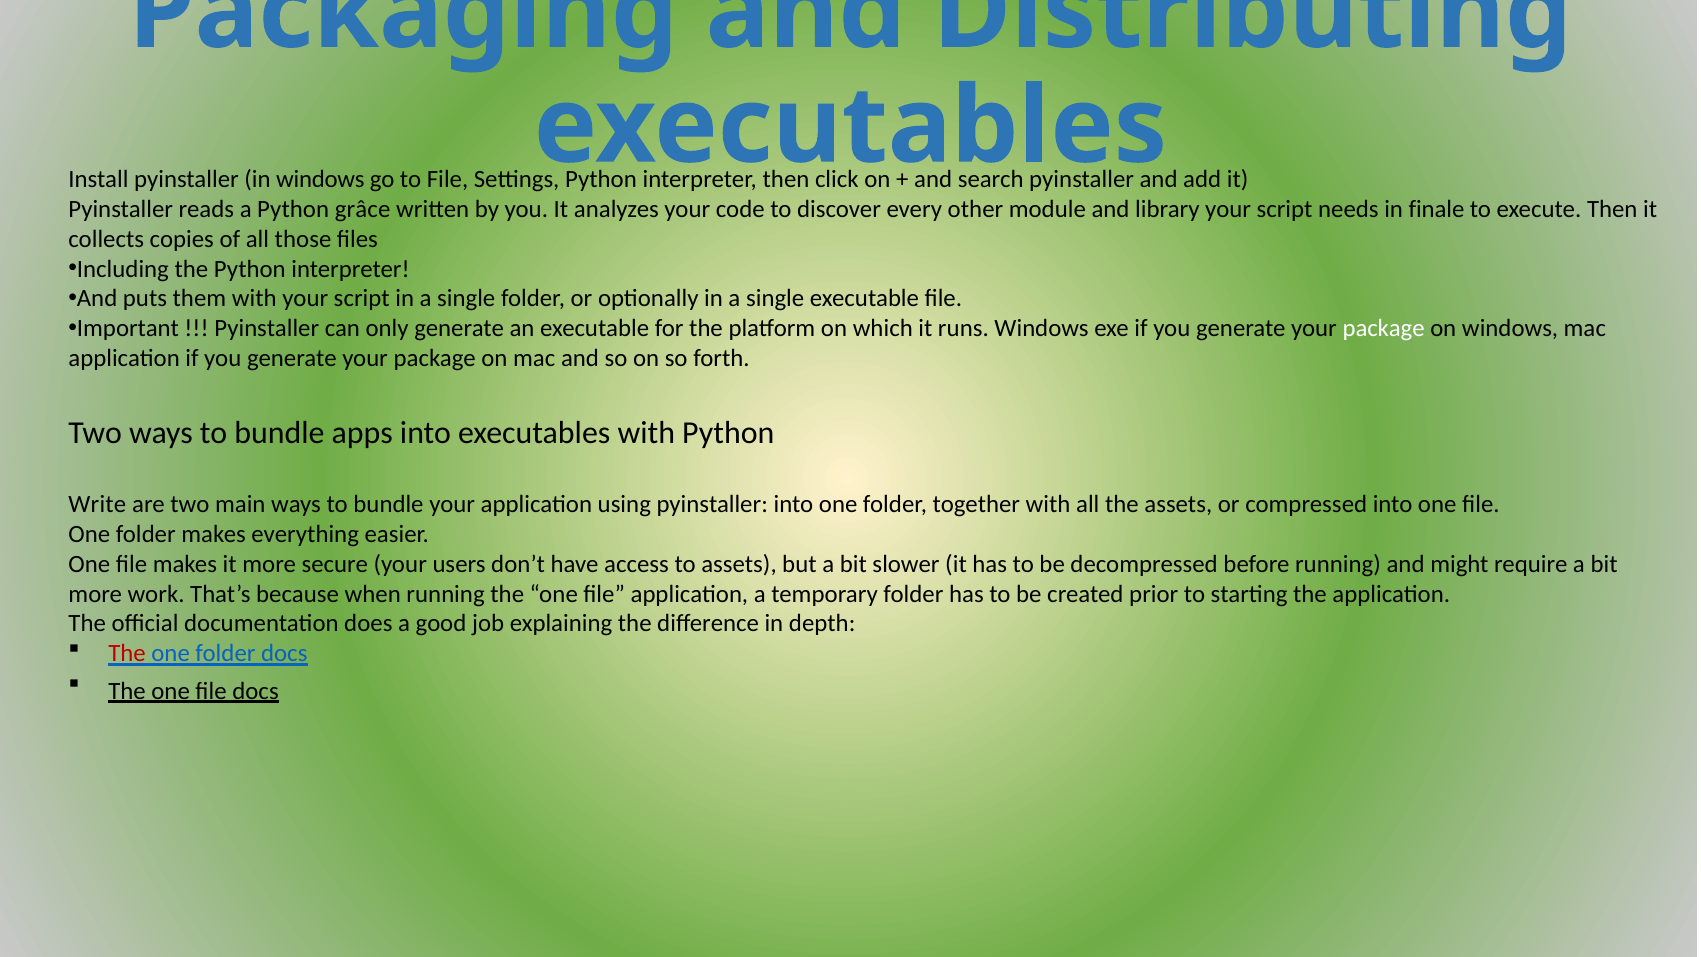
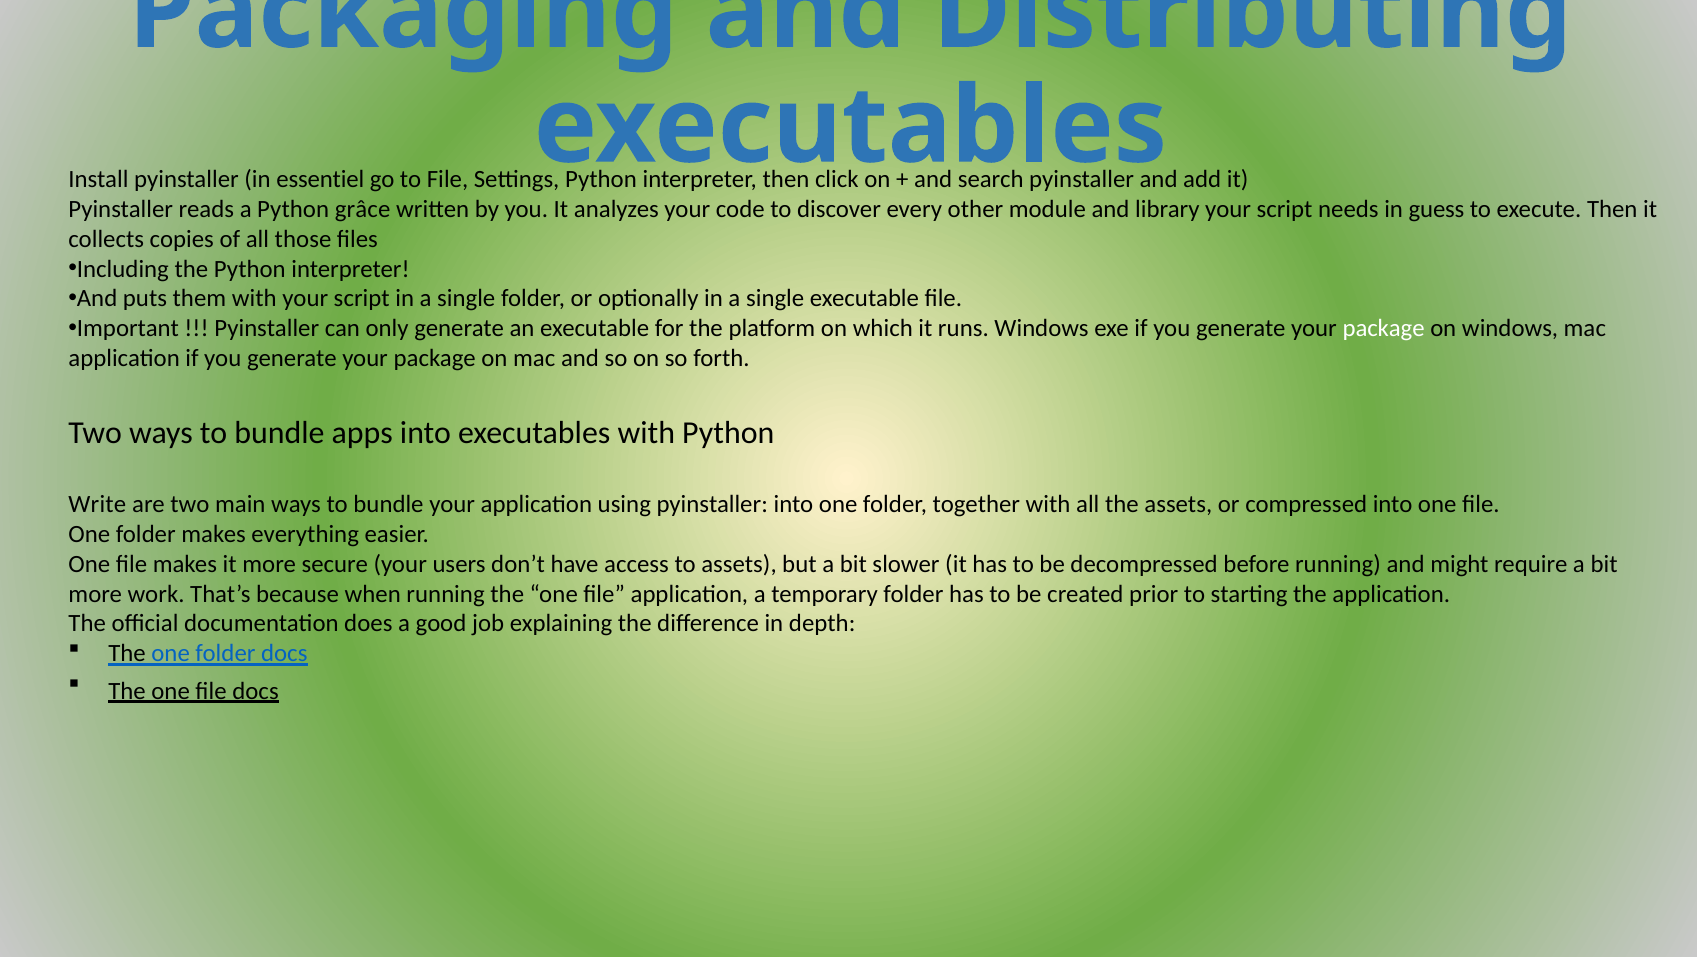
in windows: windows -> essentiel
finale: finale -> guess
The at (127, 653) colour: red -> black
